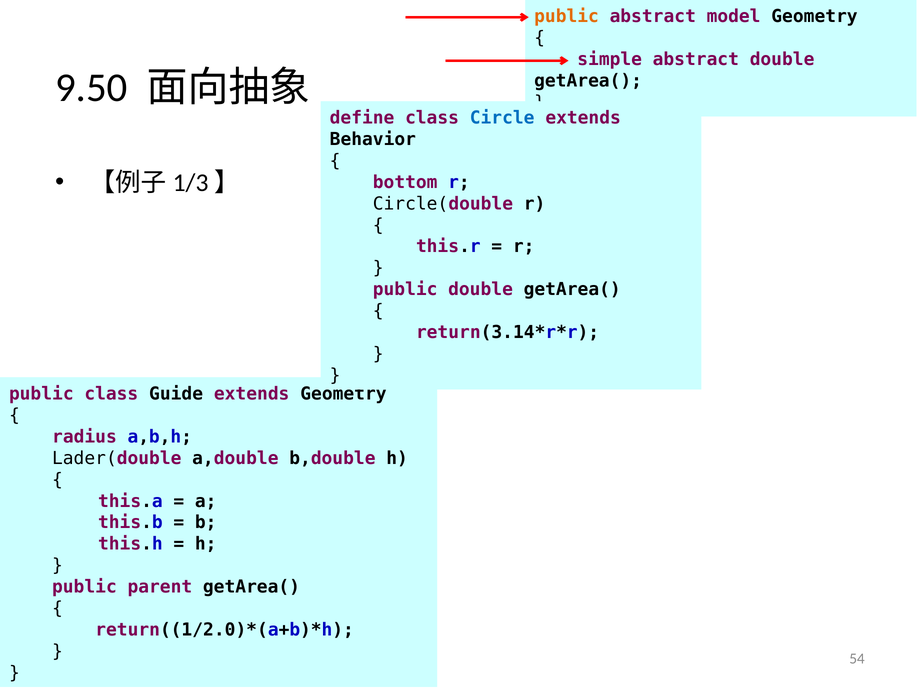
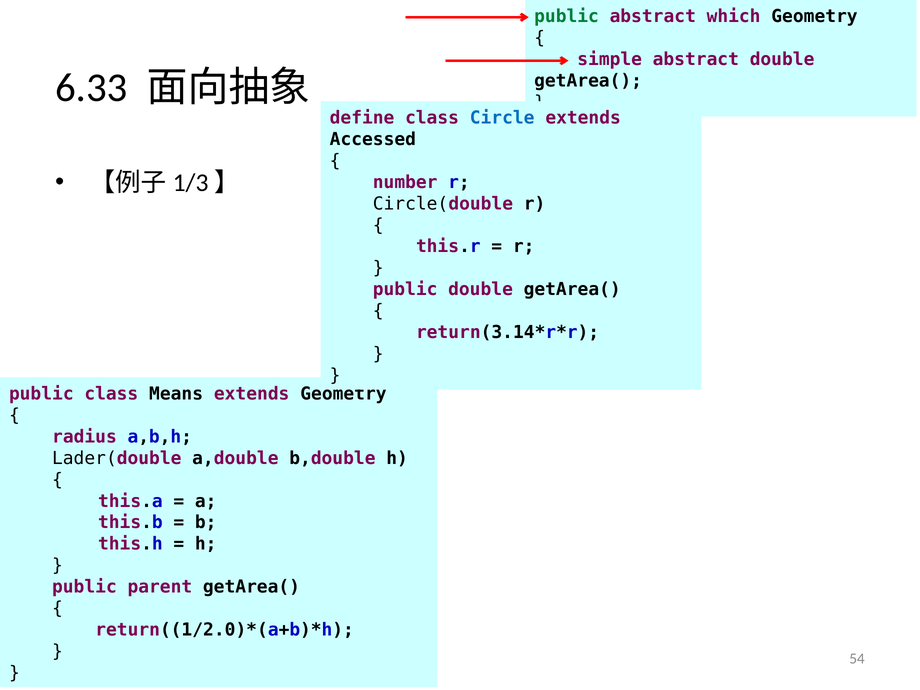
public at (567, 17) colour: orange -> green
model: model -> which
9.50: 9.50 -> 6.33
Behavior: Behavior -> Accessed
bottom: bottom -> number
Guide: Guide -> Means
